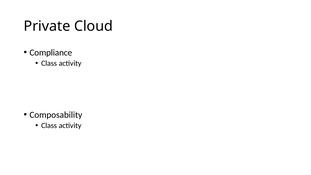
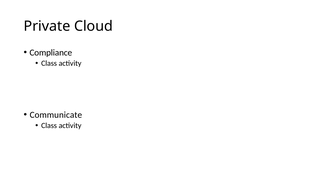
Composability: Composability -> Communicate
